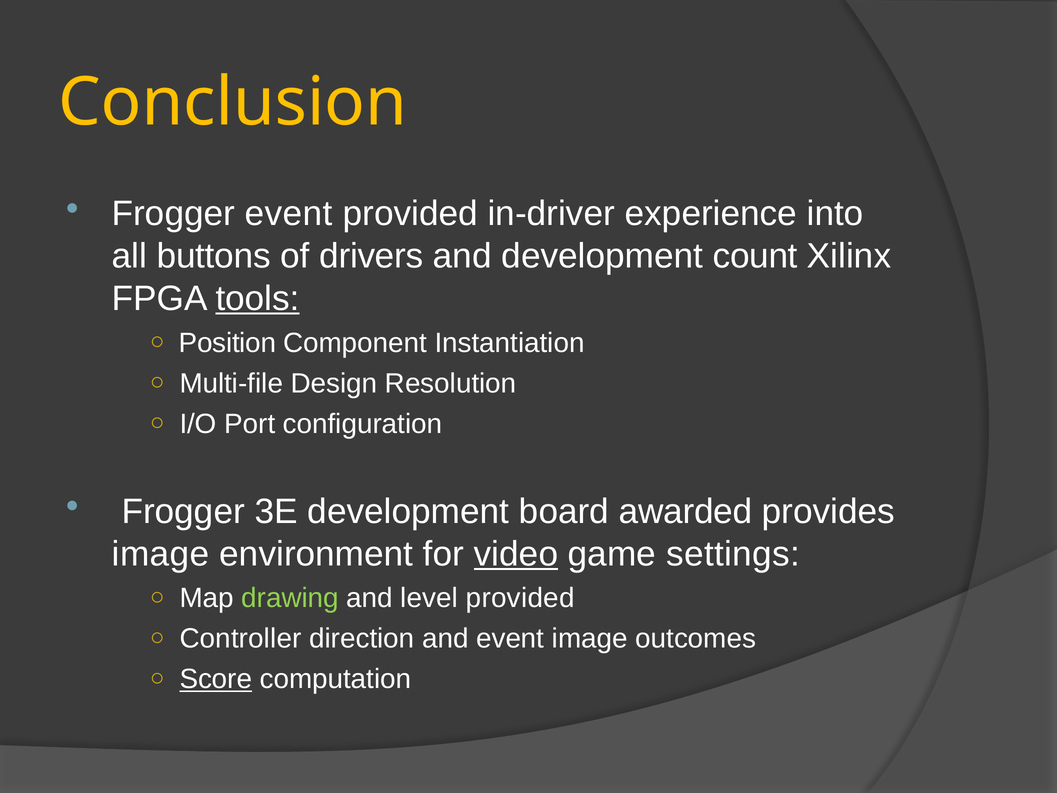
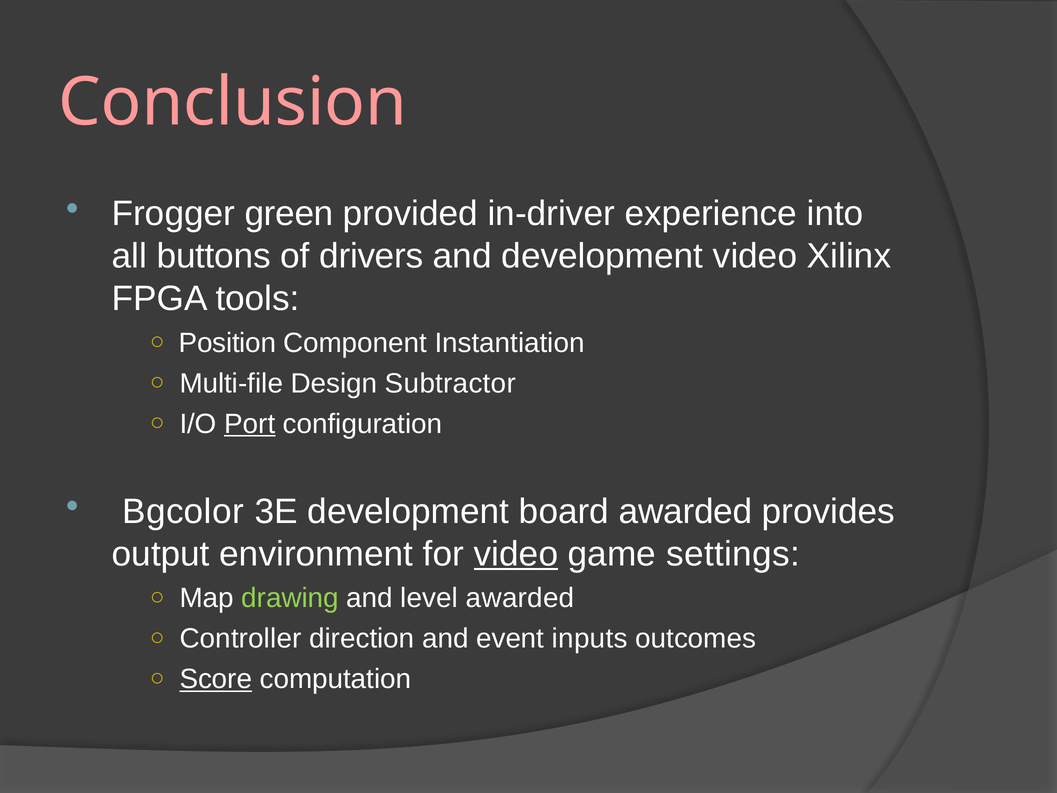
Conclusion colour: yellow -> pink
Frogger event: event -> green
development count: count -> video
tools underline: present -> none
Resolution: Resolution -> Subtractor
Port underline: none -> present
Frogger at (183, 511): Frogger -> Bgcolor
image at (161, 554): image -> output
level provided: provided -> awarded
event image: image -> inputs
